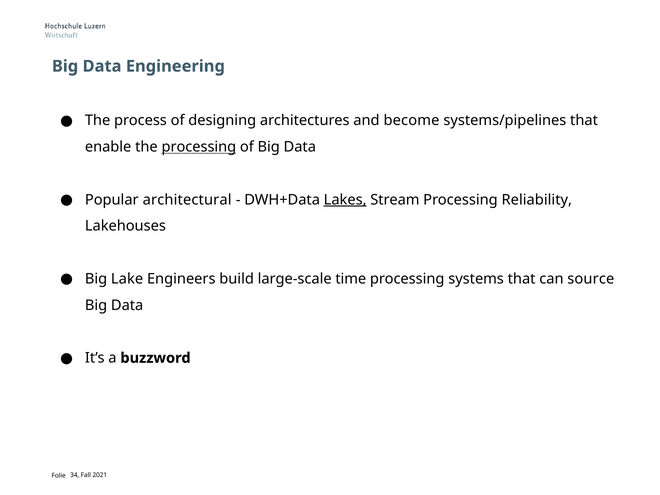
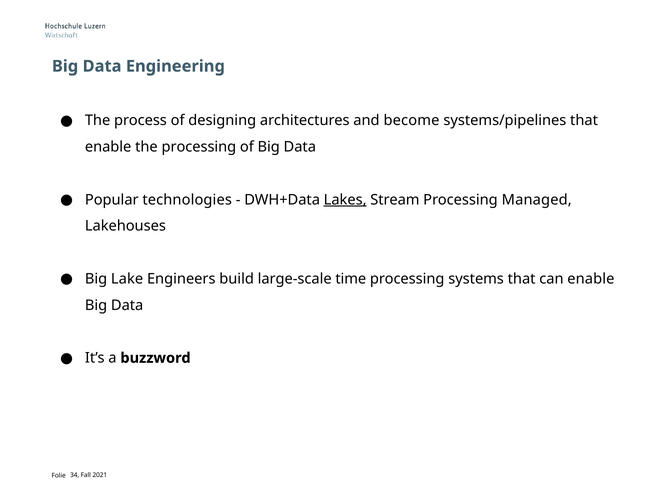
processing at (199, 147) underline: present -> none
architectural: architectural -> technologies
Reliability: Reliability -> Managed
can source: source -> enable
